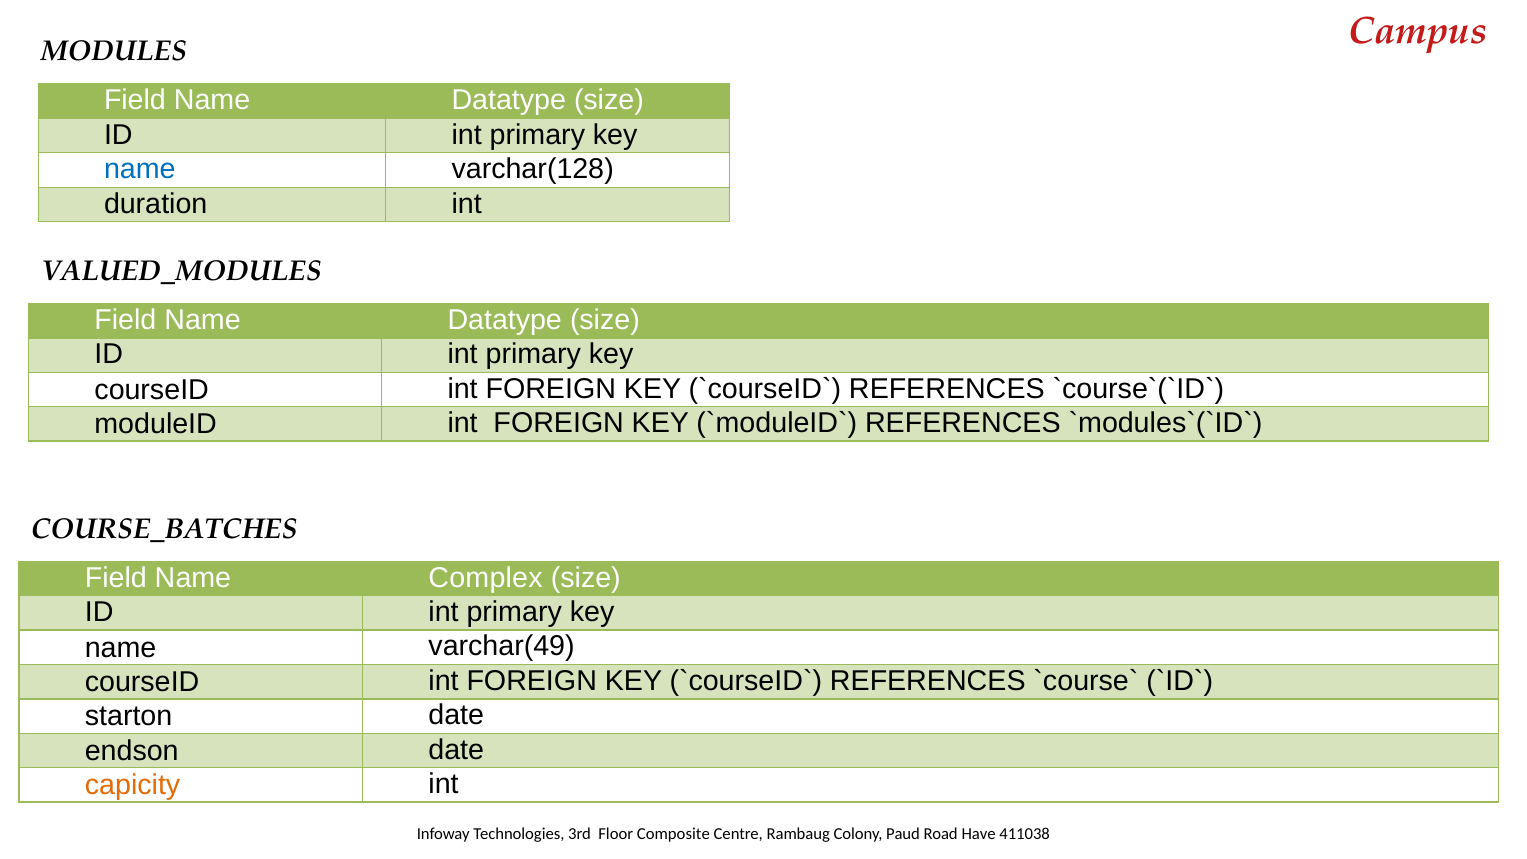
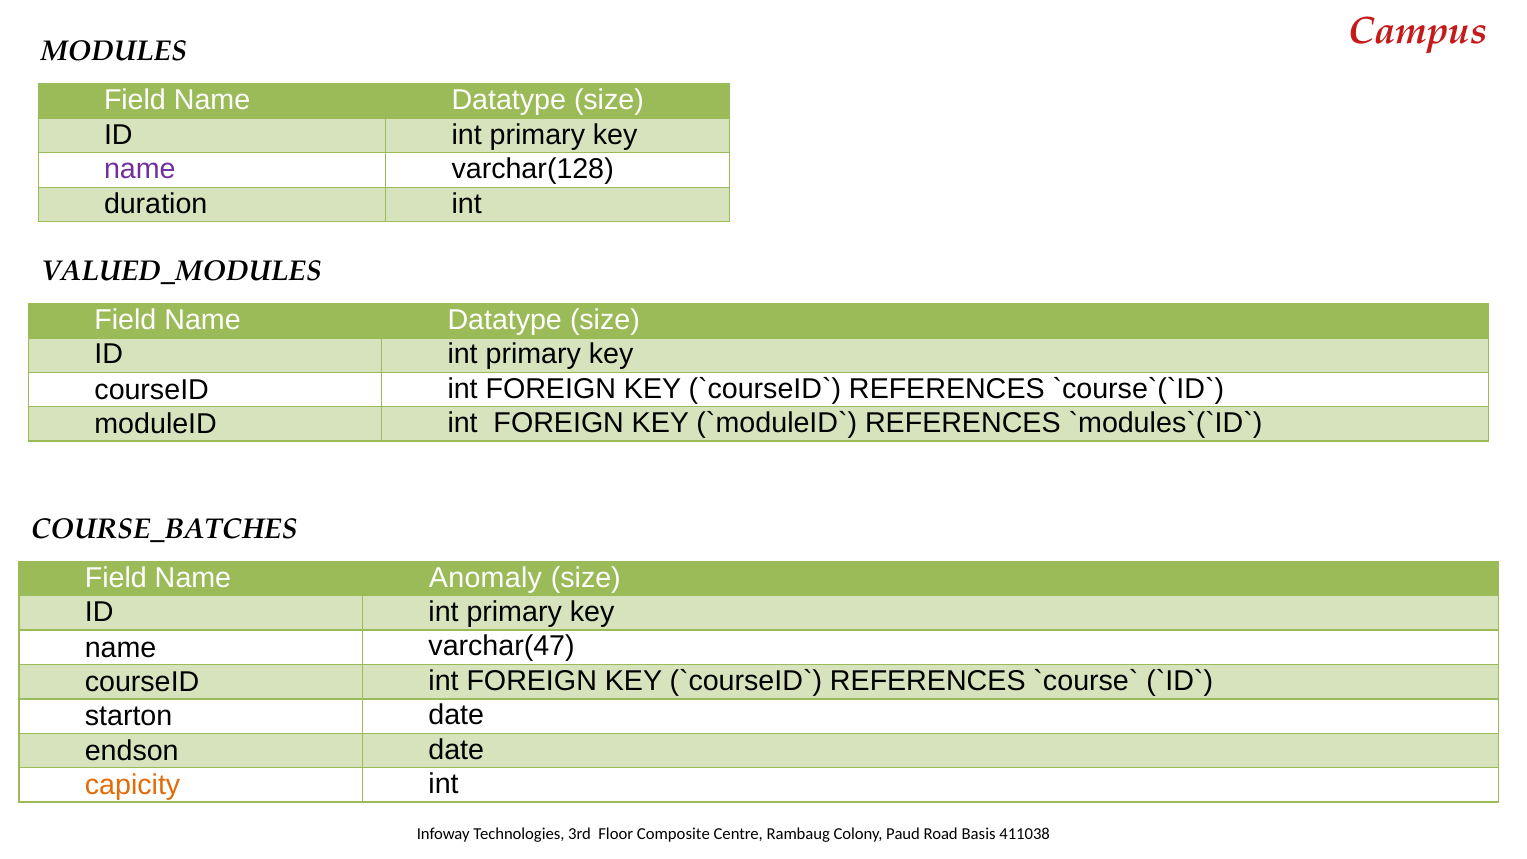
name at (140, 169) colour: blue -> purple
Complex: Complex -> Anomaly
varchar(49: varchar(49 -> varchar(47
Have: Have -> Basis
